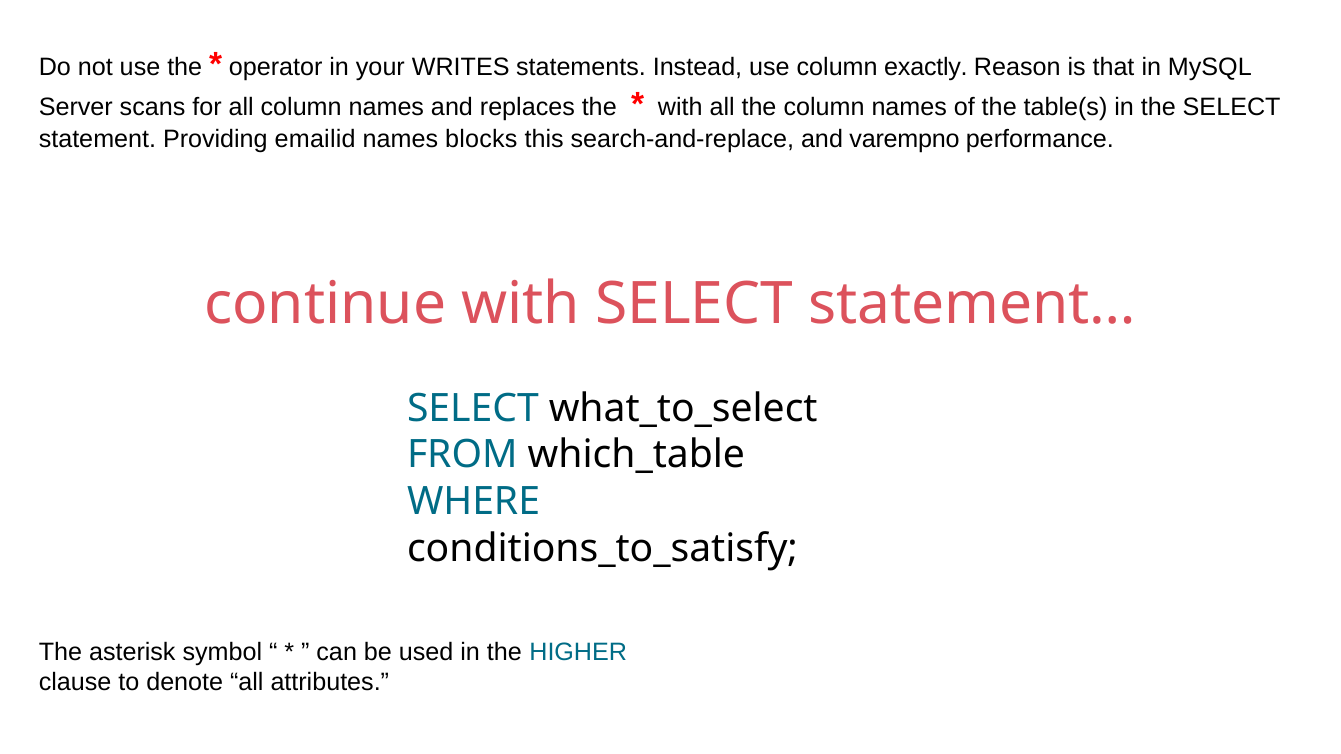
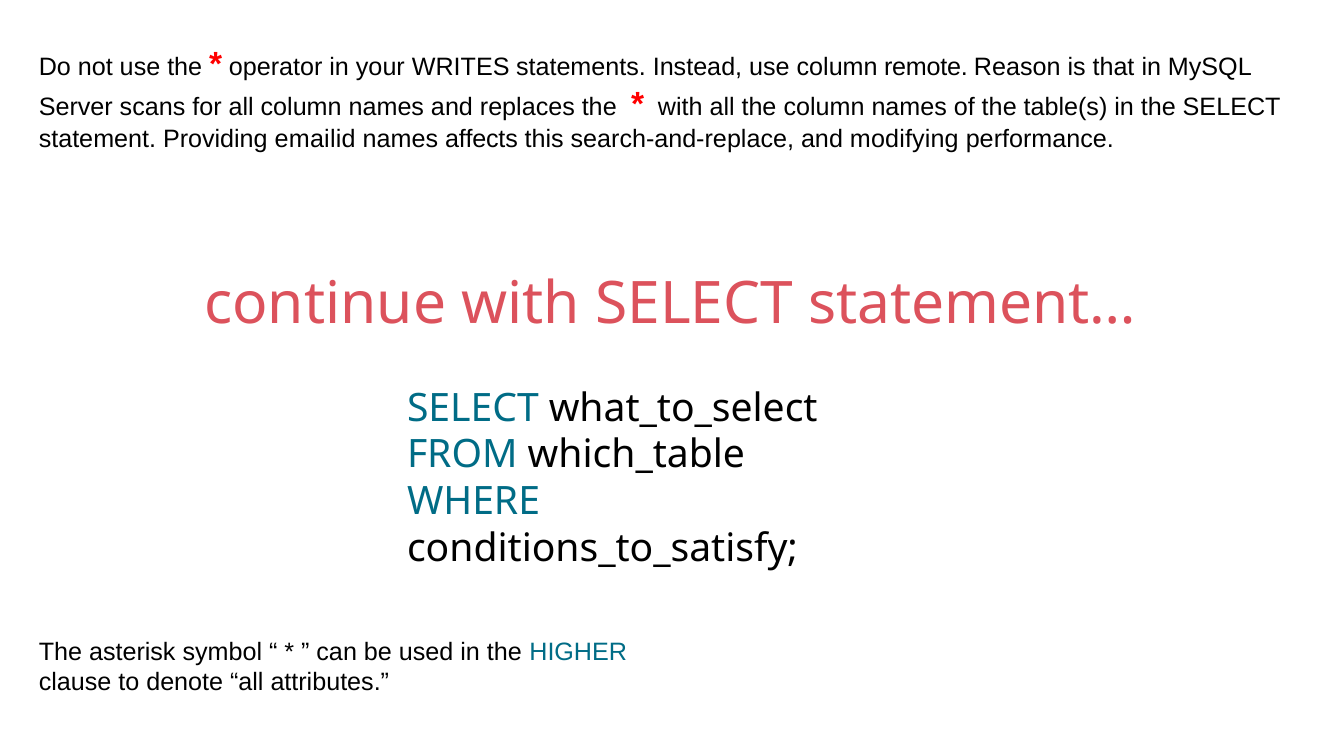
exactly: exactly -> remote
blocks: blocks -> affects
varempno: varempno -> modifying
